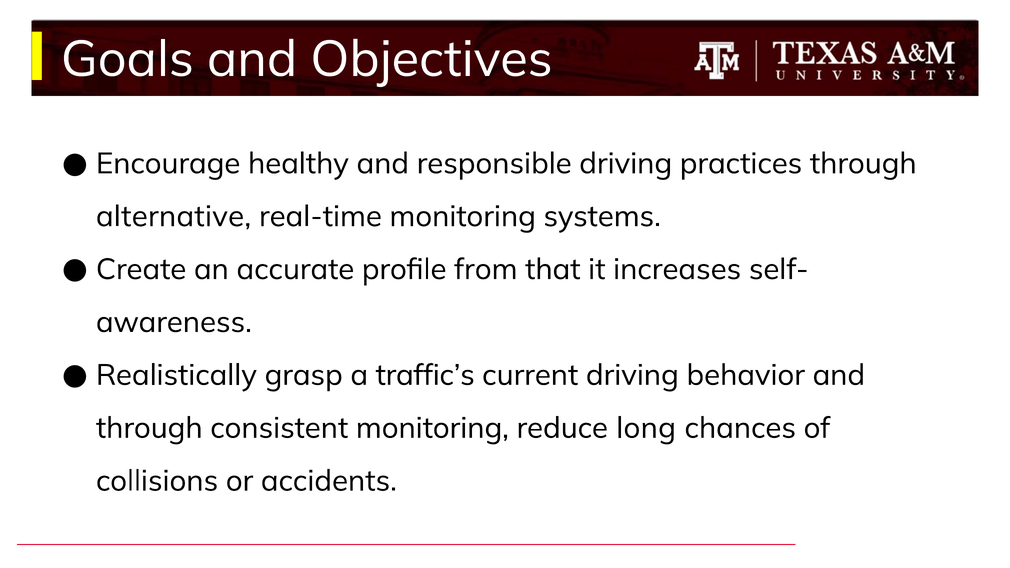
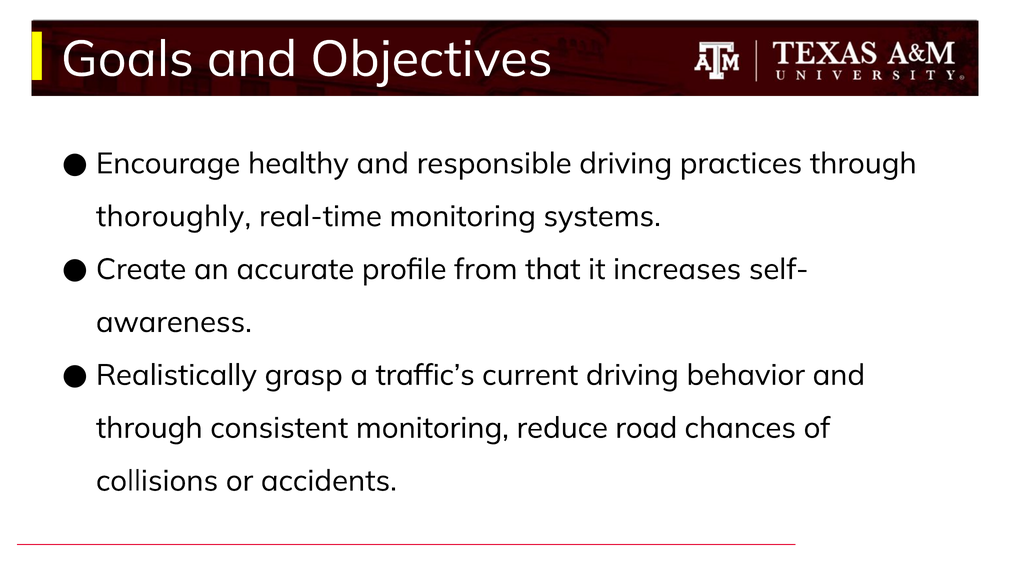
alternative: alternative -> thoroughly
long: long -> road
